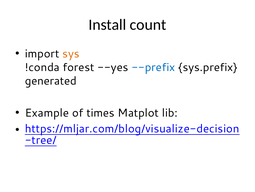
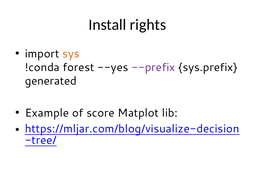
count: count -> rights
--prefix colour: blue -> purple
times: times -> score
